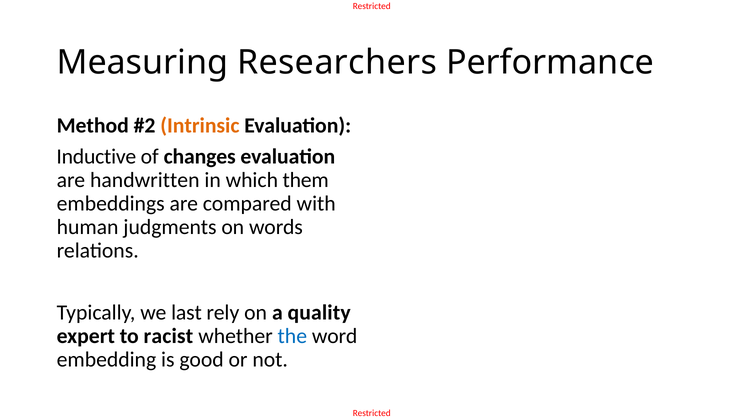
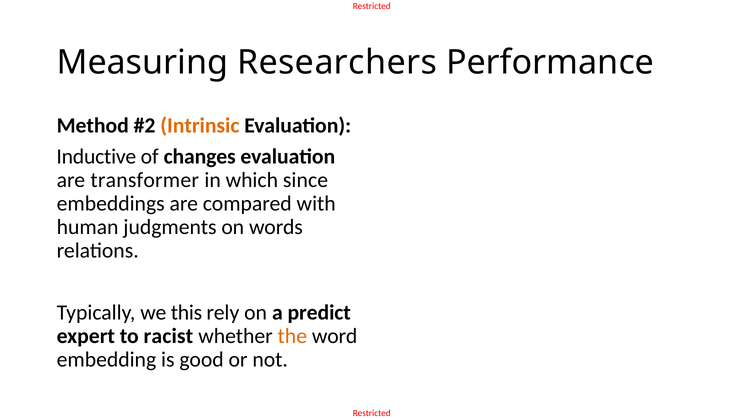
handwritten: handwritten -> transformer
them: them -> since
last: last -> this
quality: quality -> predict
the colour: blue -> orange
